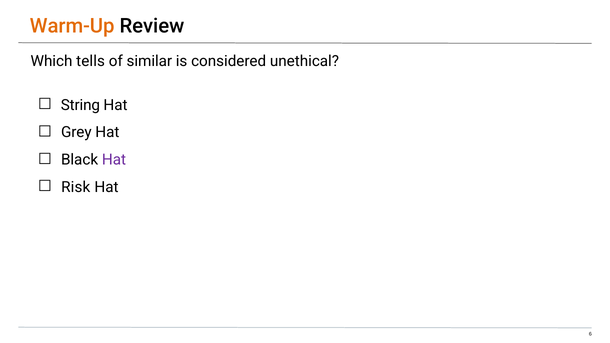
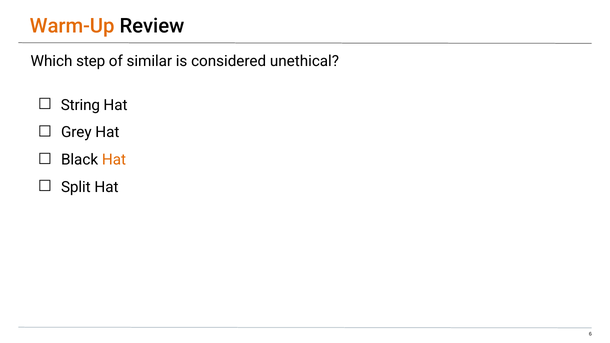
tells: tells -> step
Hat at (114, 160) colour: purple -> orange
Risk: Risk -> Split
